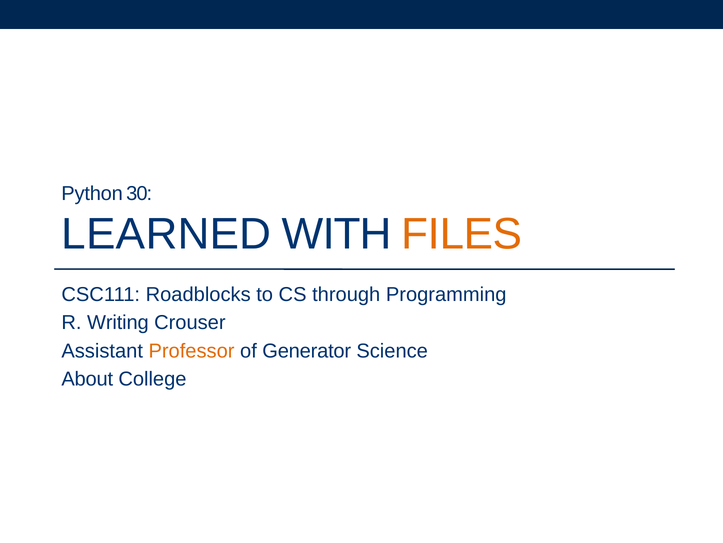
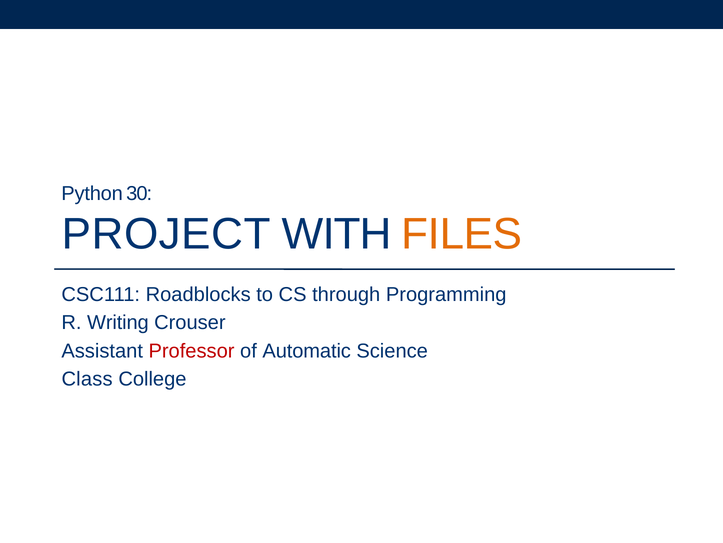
LEARNED: LEARNED -> PROJECT
Professor colour: orange -> red
Generator: Generator -> Automatic
About: About -> Class
